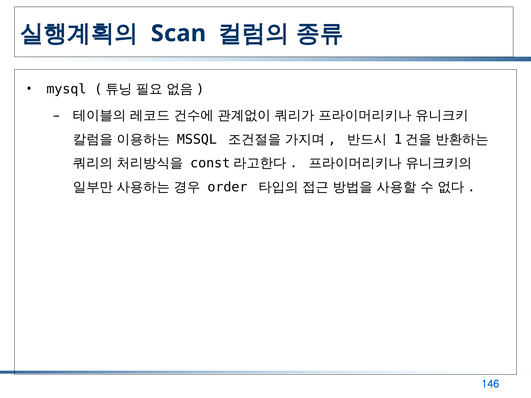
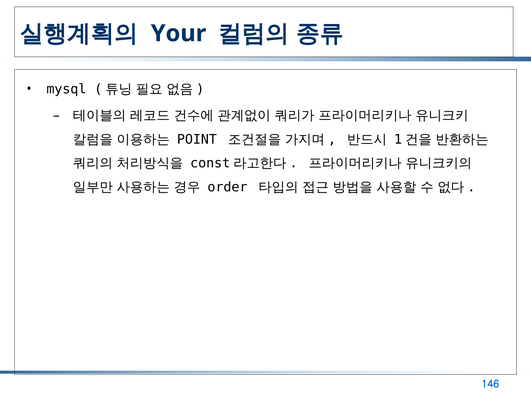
Scan: Scan -> Your
MSSQL: MSSQL -> POINT
